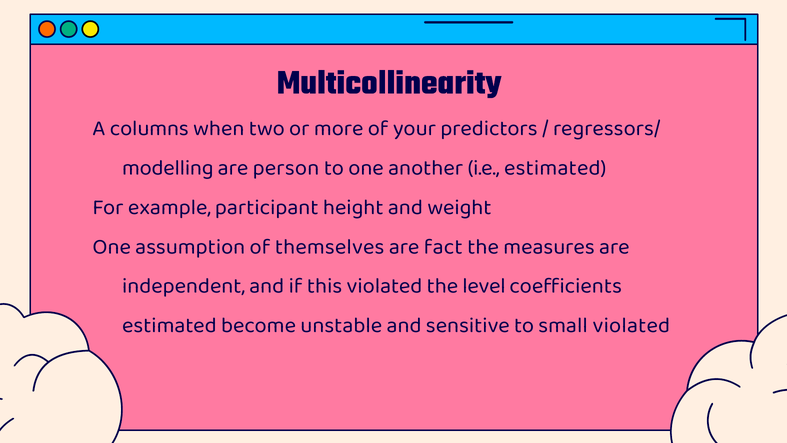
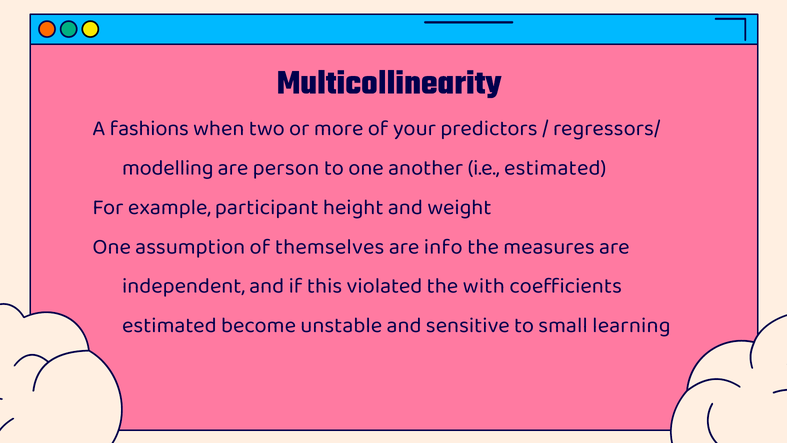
columns: columns -> fashions
fact: fact -> info
level: level -> with
small violated: violated -> learning
